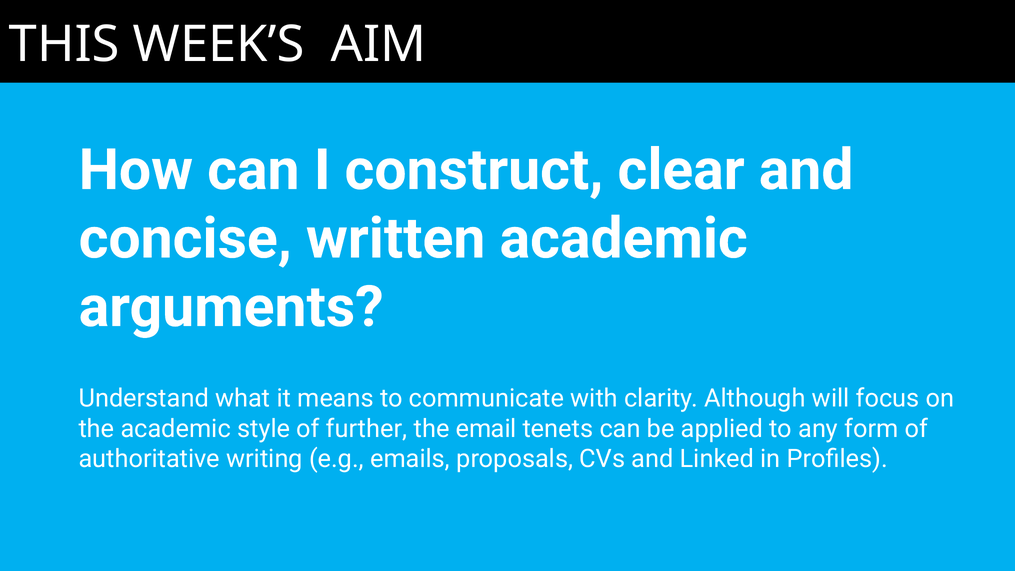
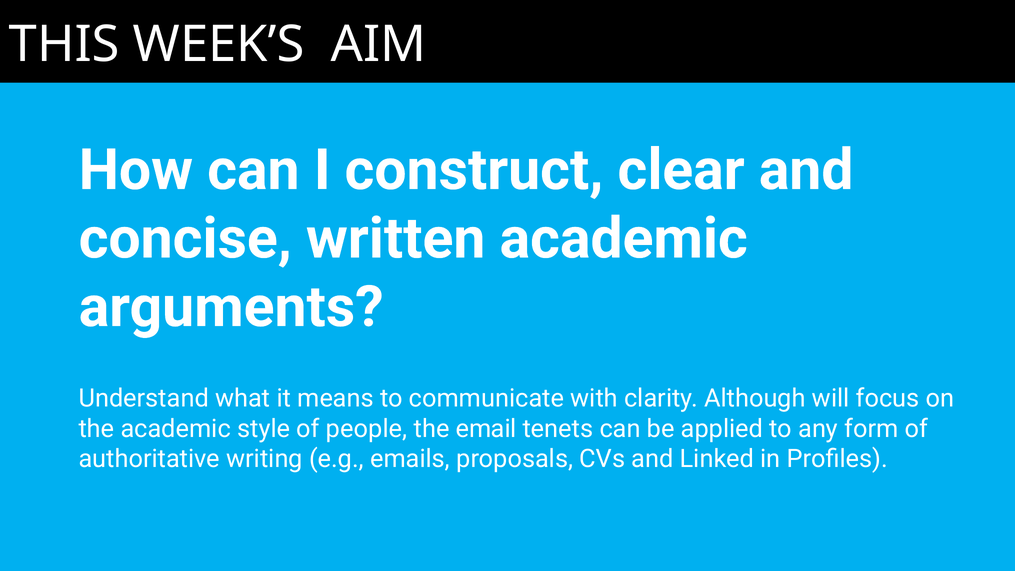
further: further -> people
